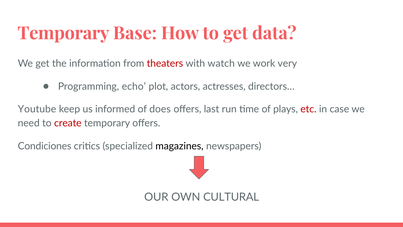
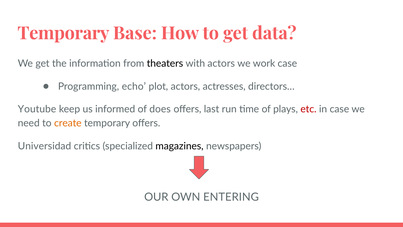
theaters colour: red -> black
with watch: watch -> actors
work very: very -> case
create colour: red -> orange
Condiciones: Condiciones -> Universidad
CULTURAL: CULTURAL -> ENTERING
